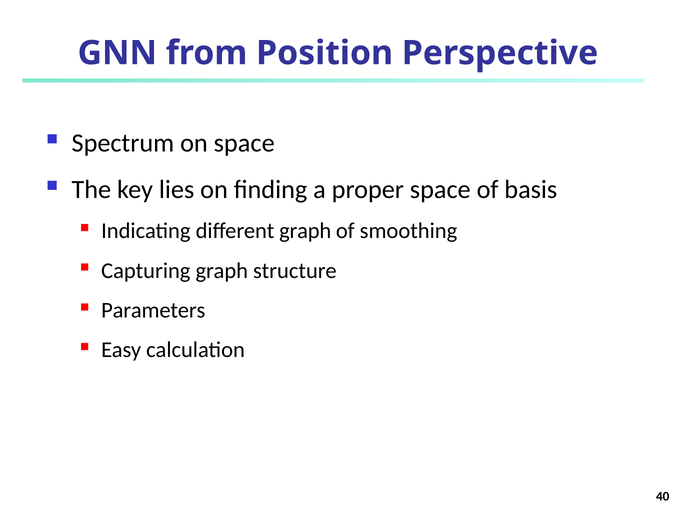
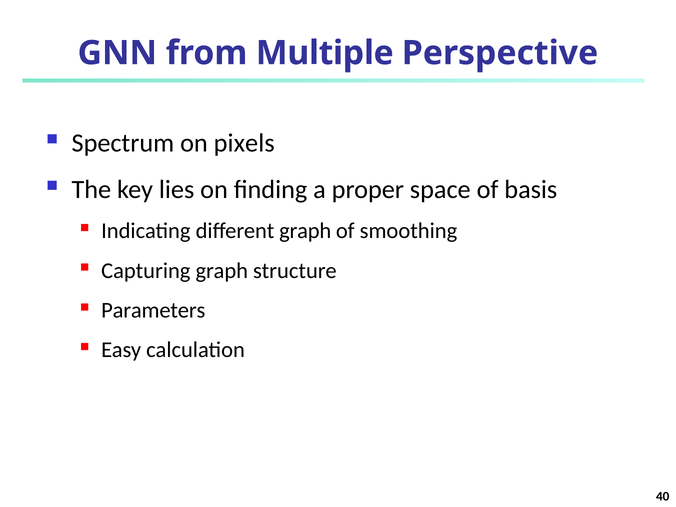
Position: Position -> Multiple
on space: space -> pixels
